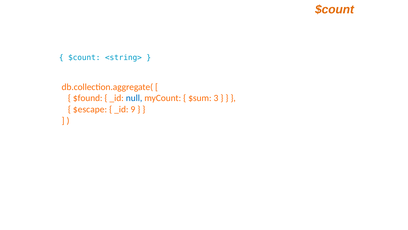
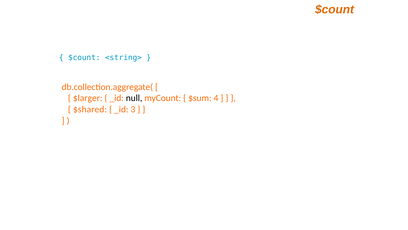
$found: $found -> $larger
null colour: blue -> black
3: 3 -> 4
$escape: $escape -> $shared
9: 9 -> 3
